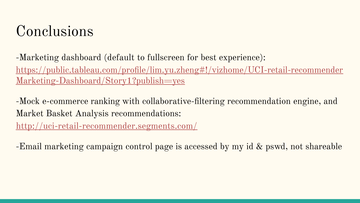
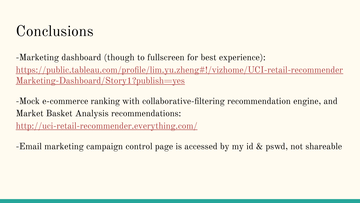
default: default -> though
http://uci-retail-recommender.segments.com/: http://uci-retail-recommender.segments.com/ -> http://uci-retail-recommender.everything.com/
